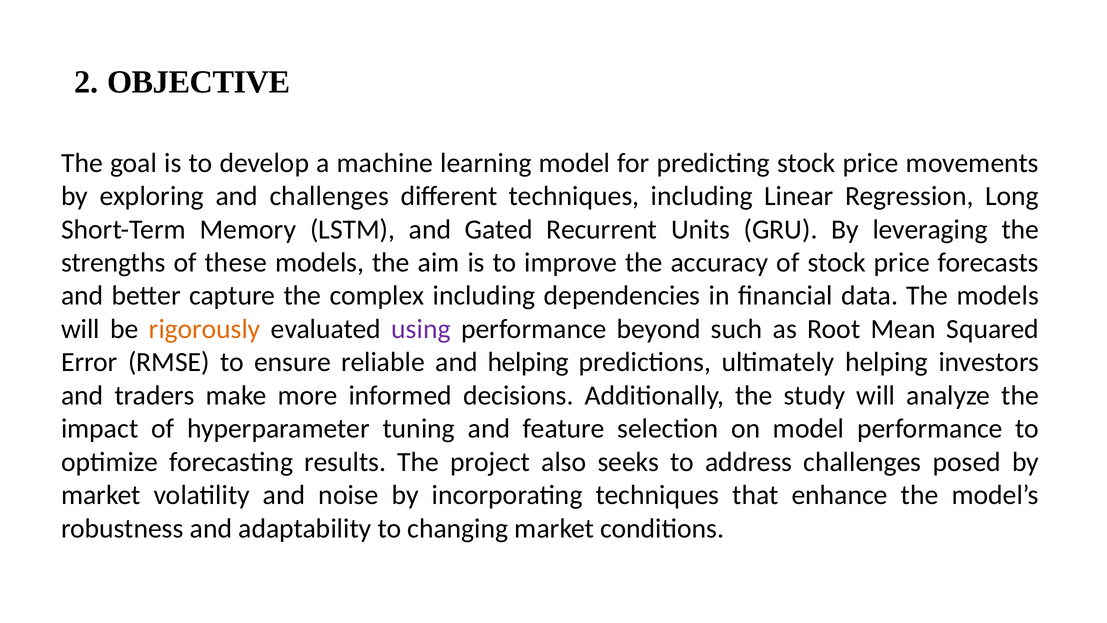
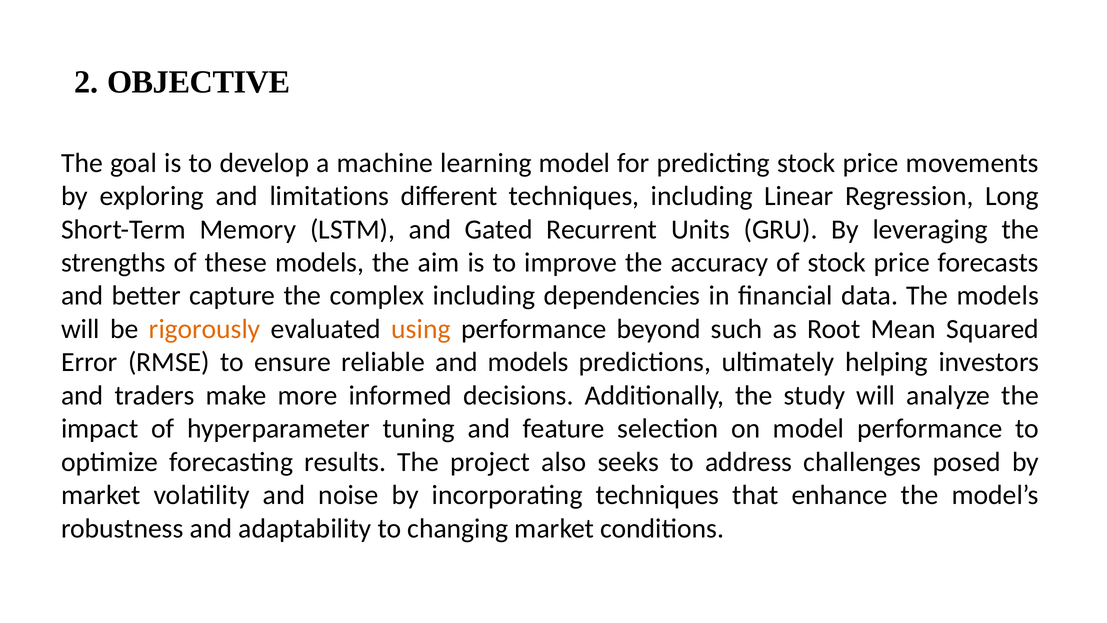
and challenges: challenges -> limitations
using colour: purple -> orange
and helping: helping -> models
